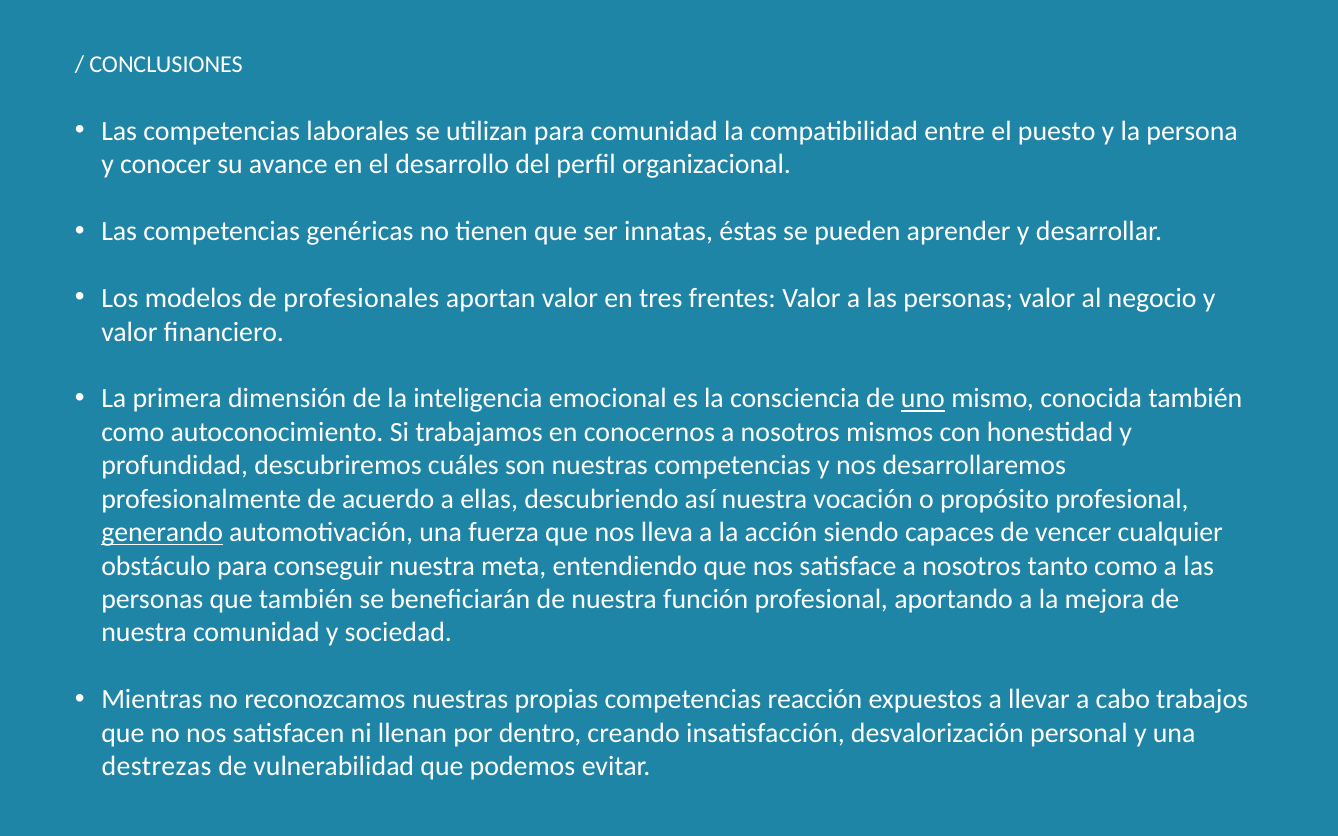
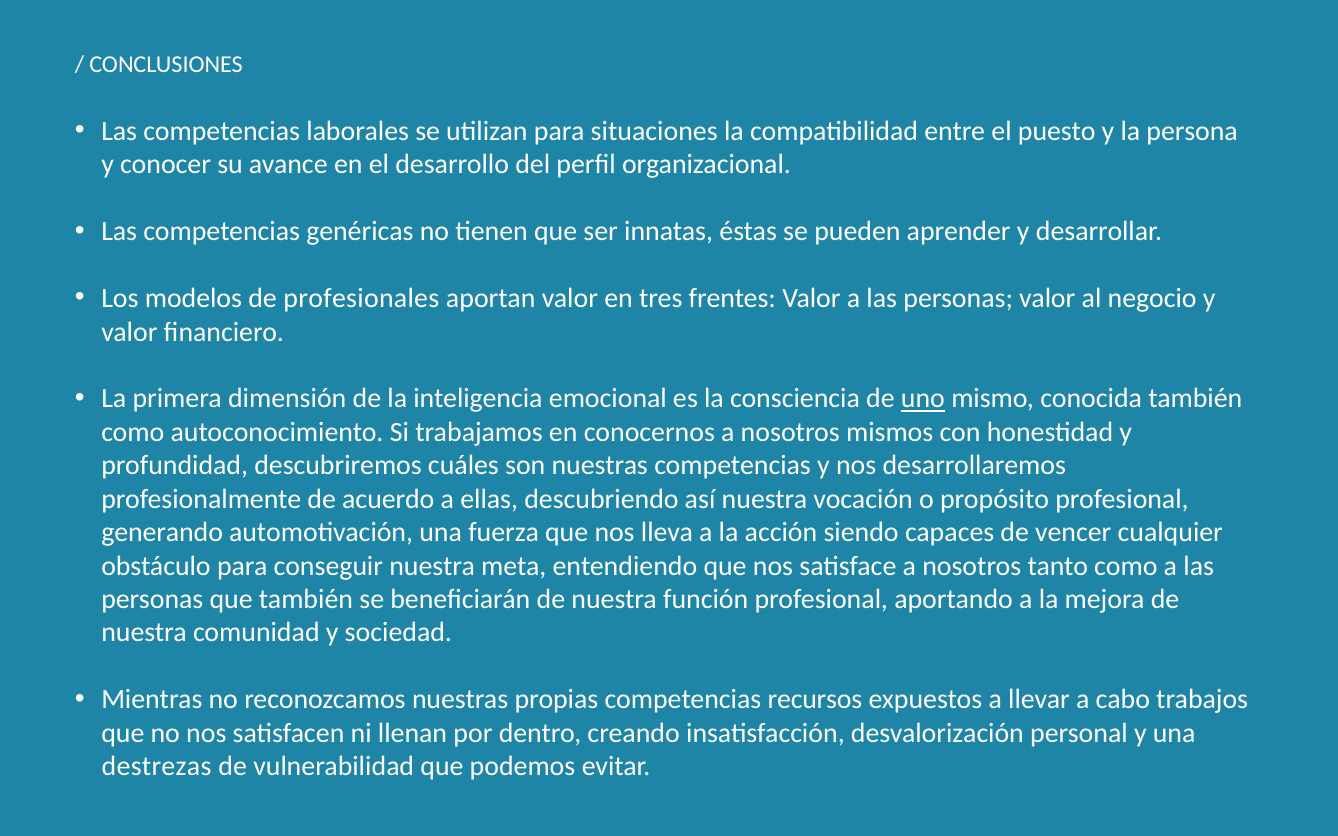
para comunidad: comunidad -> situaciones
generando underline: present -> none
reacción: reacción -> recursos
